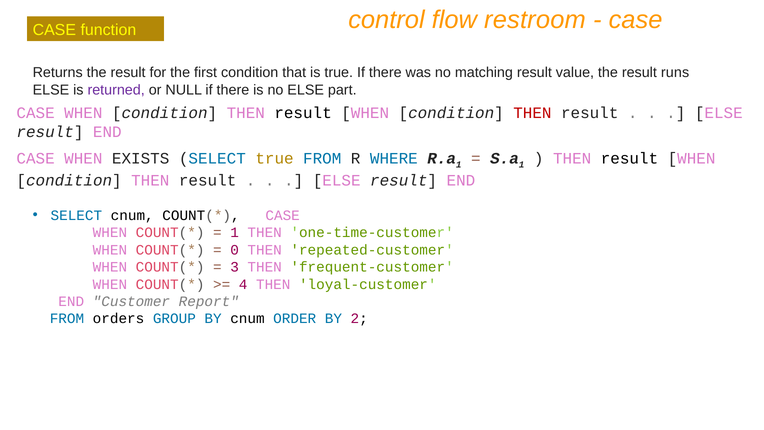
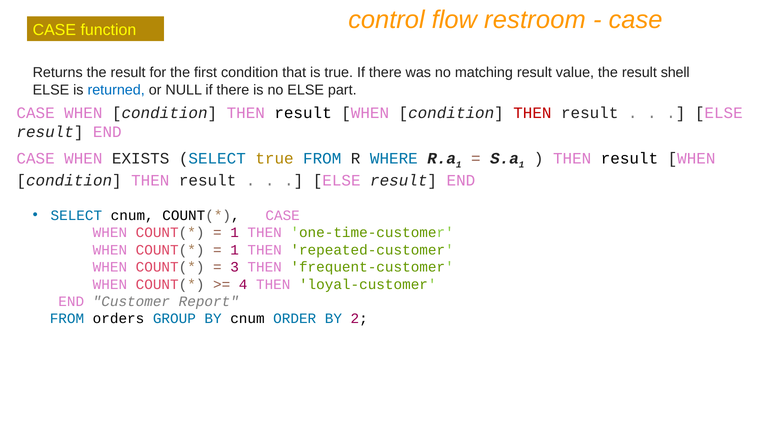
runs: runs -> shell
returned colour: purple -> blue
0 at (235, 250): 0 -> 1
